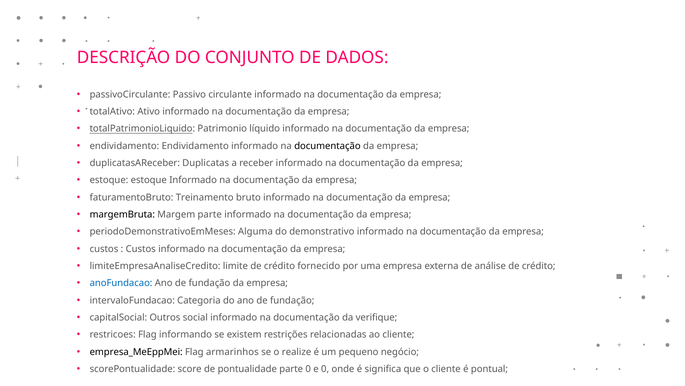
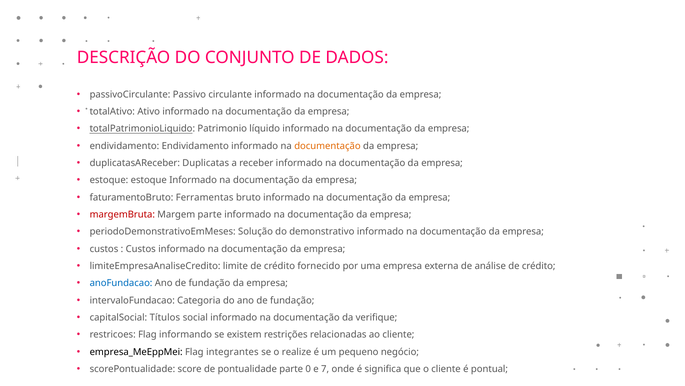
documentação at (327, 146) colour: black -> orange
Treinamento: Treinamento -> Ferramentas
margemBruta colour: black -> red
Alguma: Alguma -> Solução
Outros: Outros -> Títulos
armarinhos: armarinhos -> integrantes
e 0: 0 -> 7
